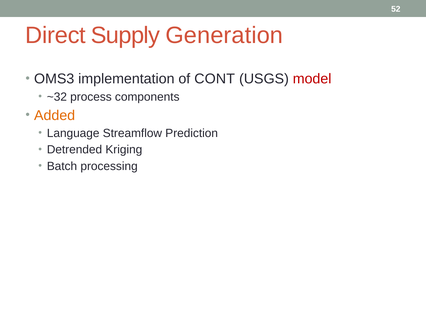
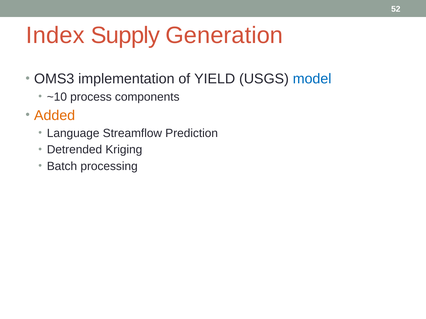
Direct: Direct -> Index
CONT: CONT -> YIELD
model colour: red -> blue
~32: ~32 -> ~10
